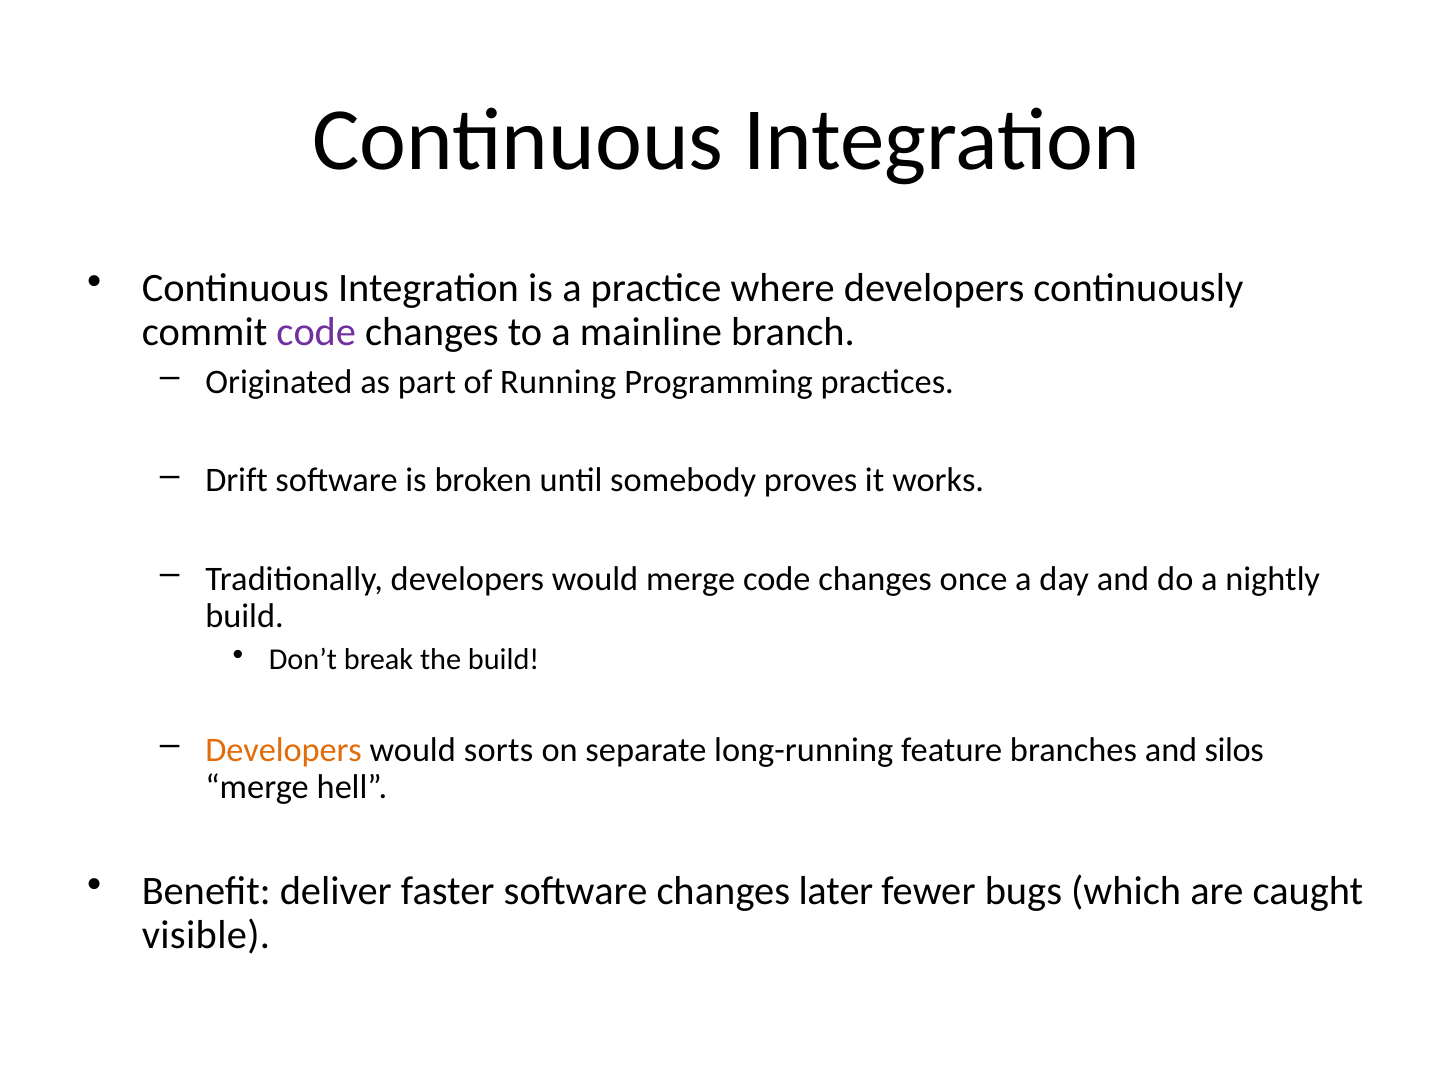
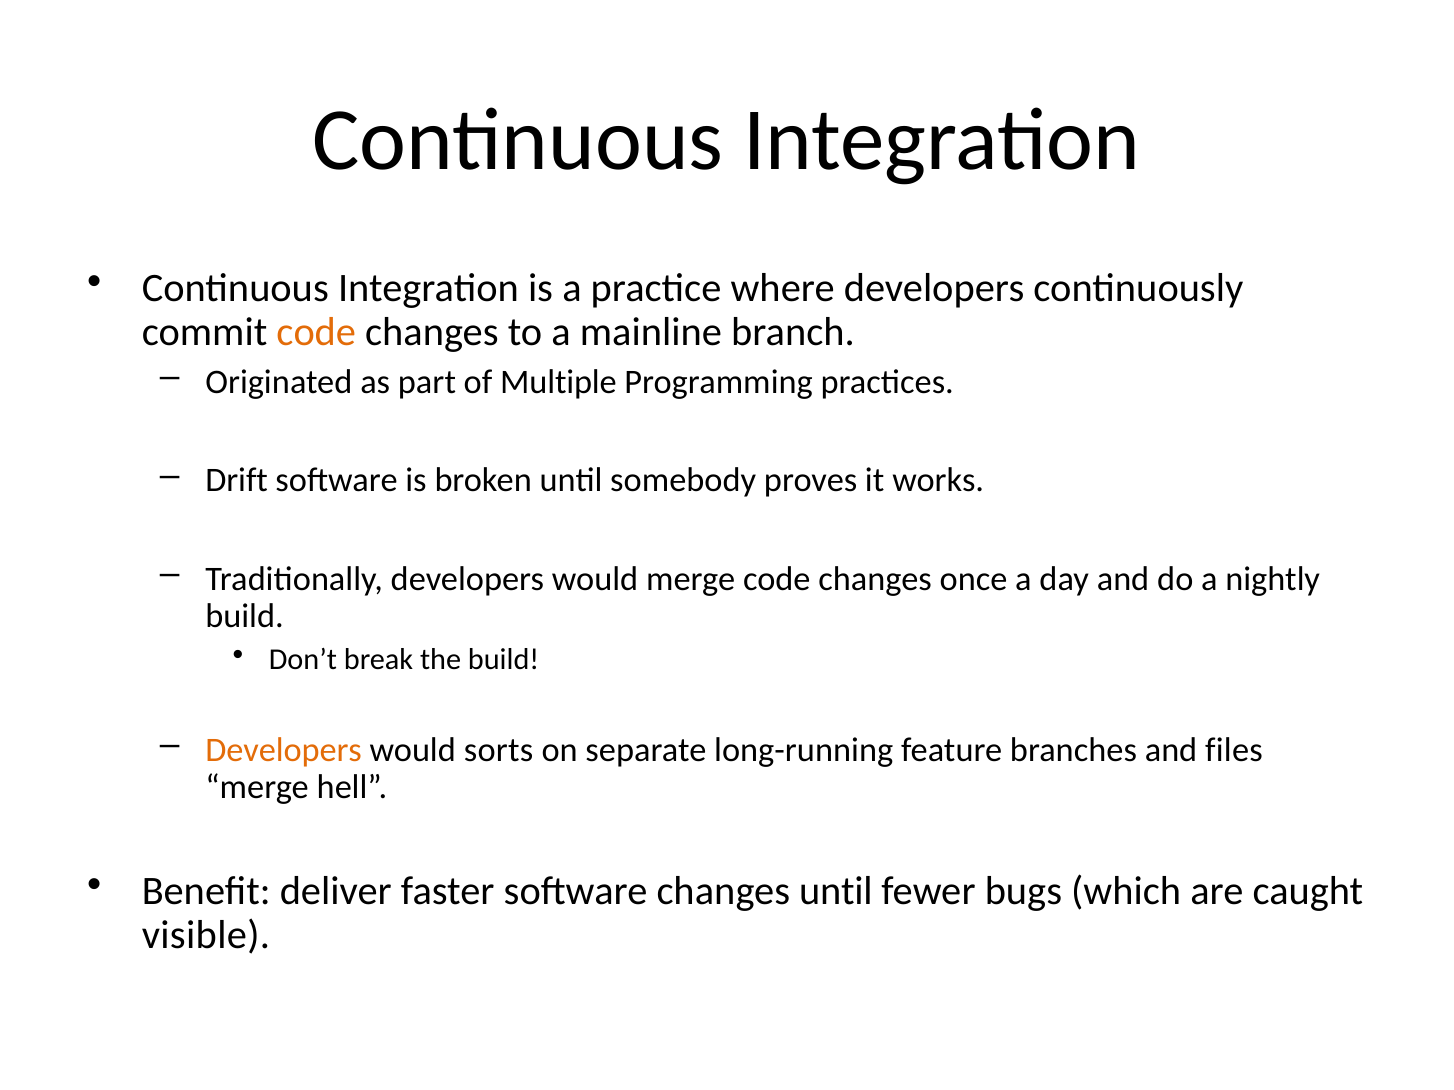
code at (316, 332) colour: purple -> orange
Running: Running -> Multiple
silos: silos -> files
changes later: later -> until
